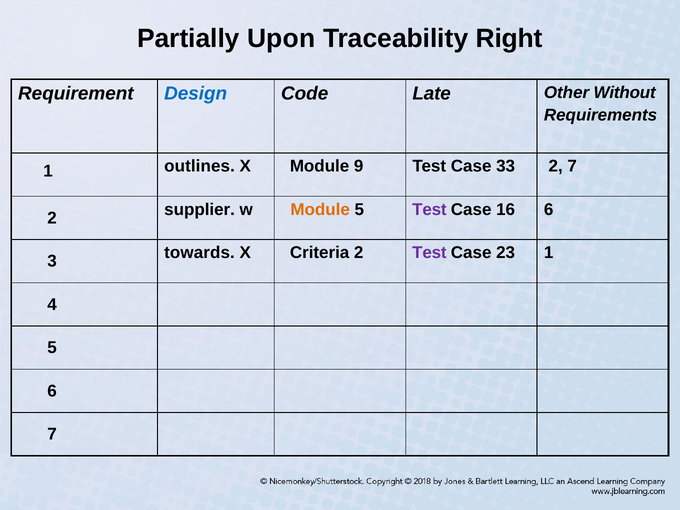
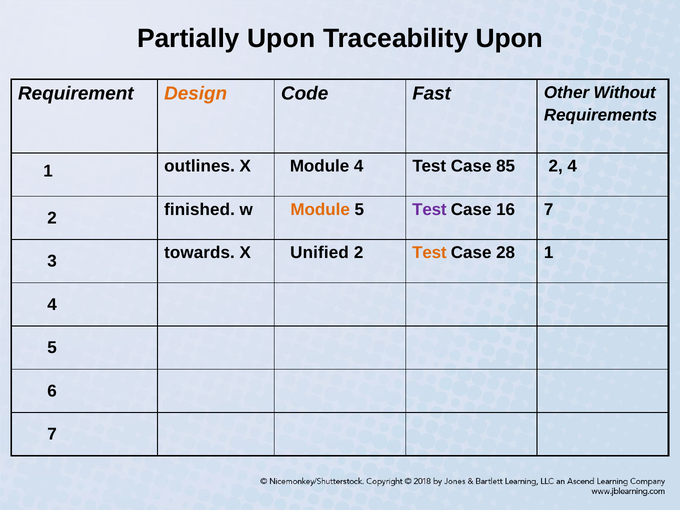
Traceability Right: Right -> Upon
Design colour: blue -> orange
Late: Late -> Fast
Module 9: 9 -> 4
33: 33 -> 85
2 7: 7 -> 4
supplier: supplier -> finished
16 6: 6 -> 7
Criteria: Criteria -> Unified
Test at (429, 253) colour: purple -> orange
23: 23 -> 28
